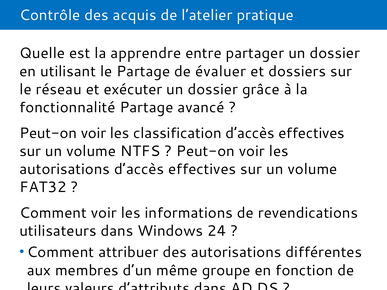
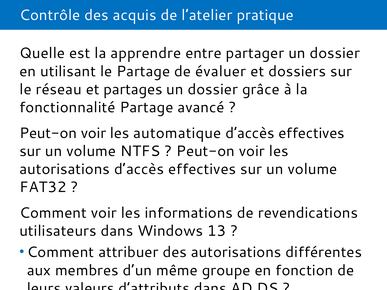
exécuter: exécuter -> partages
classification: classification -> automatique
24: 24 -> 13
